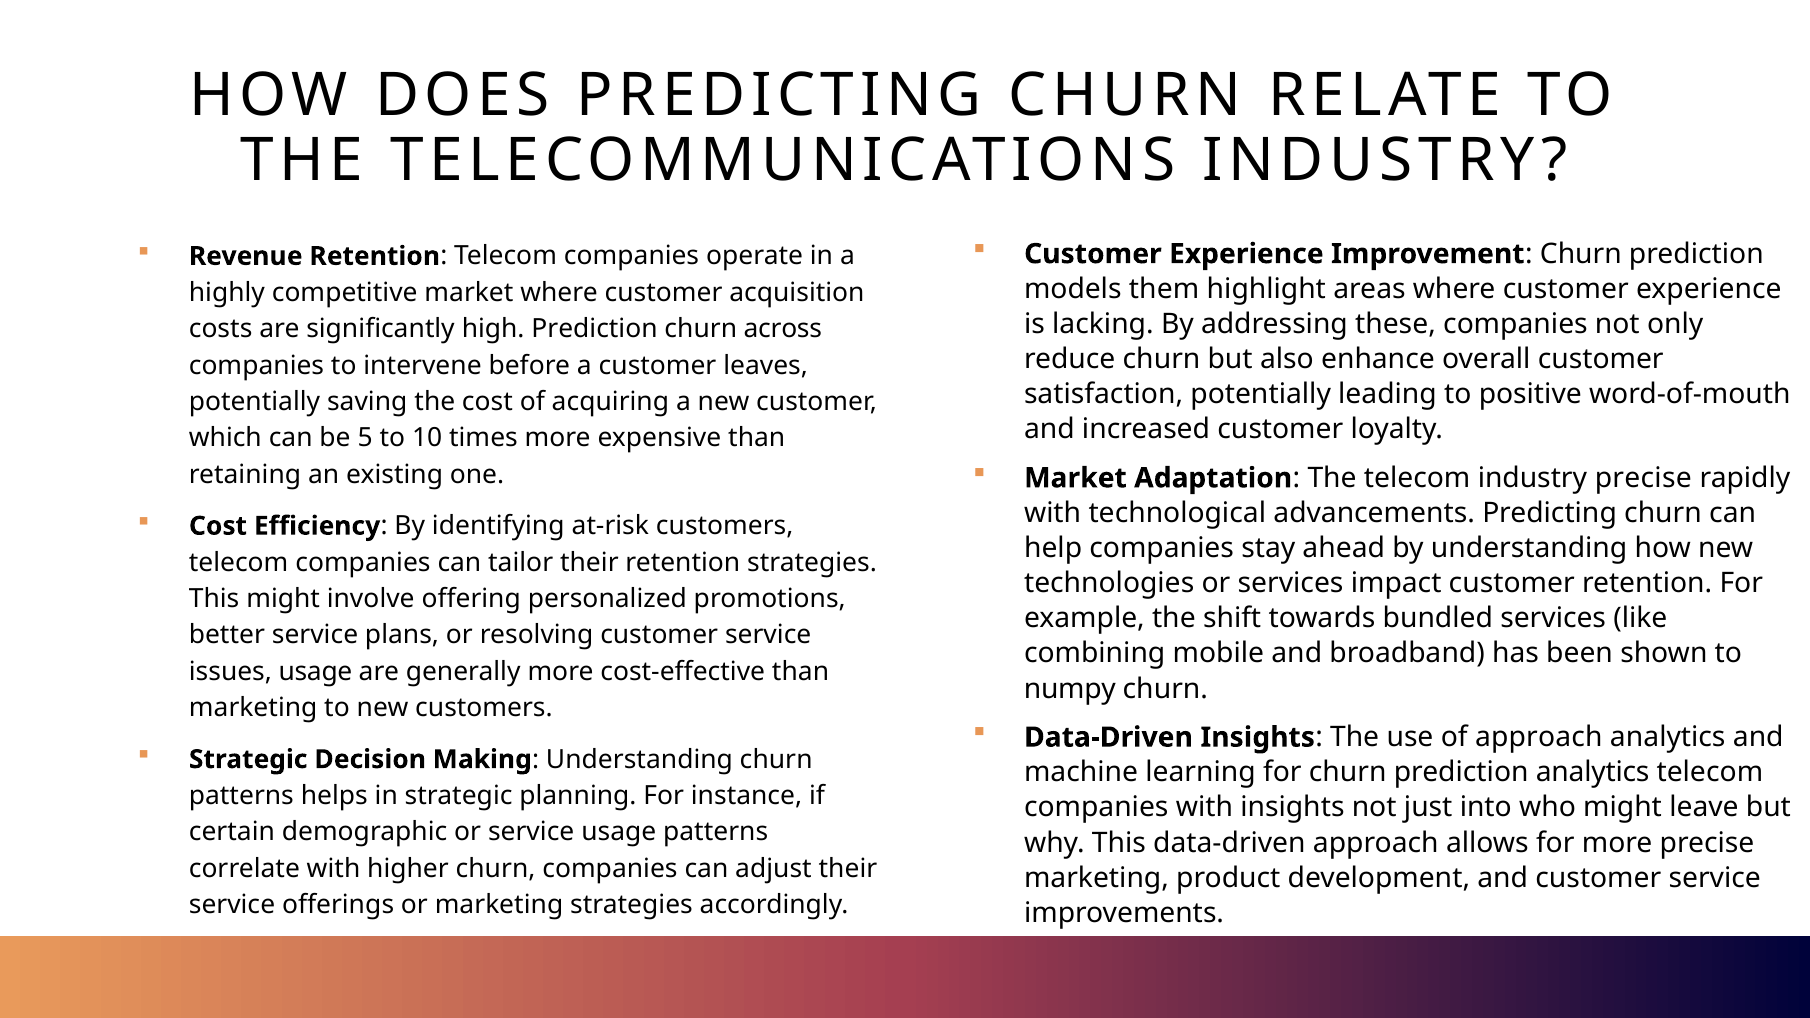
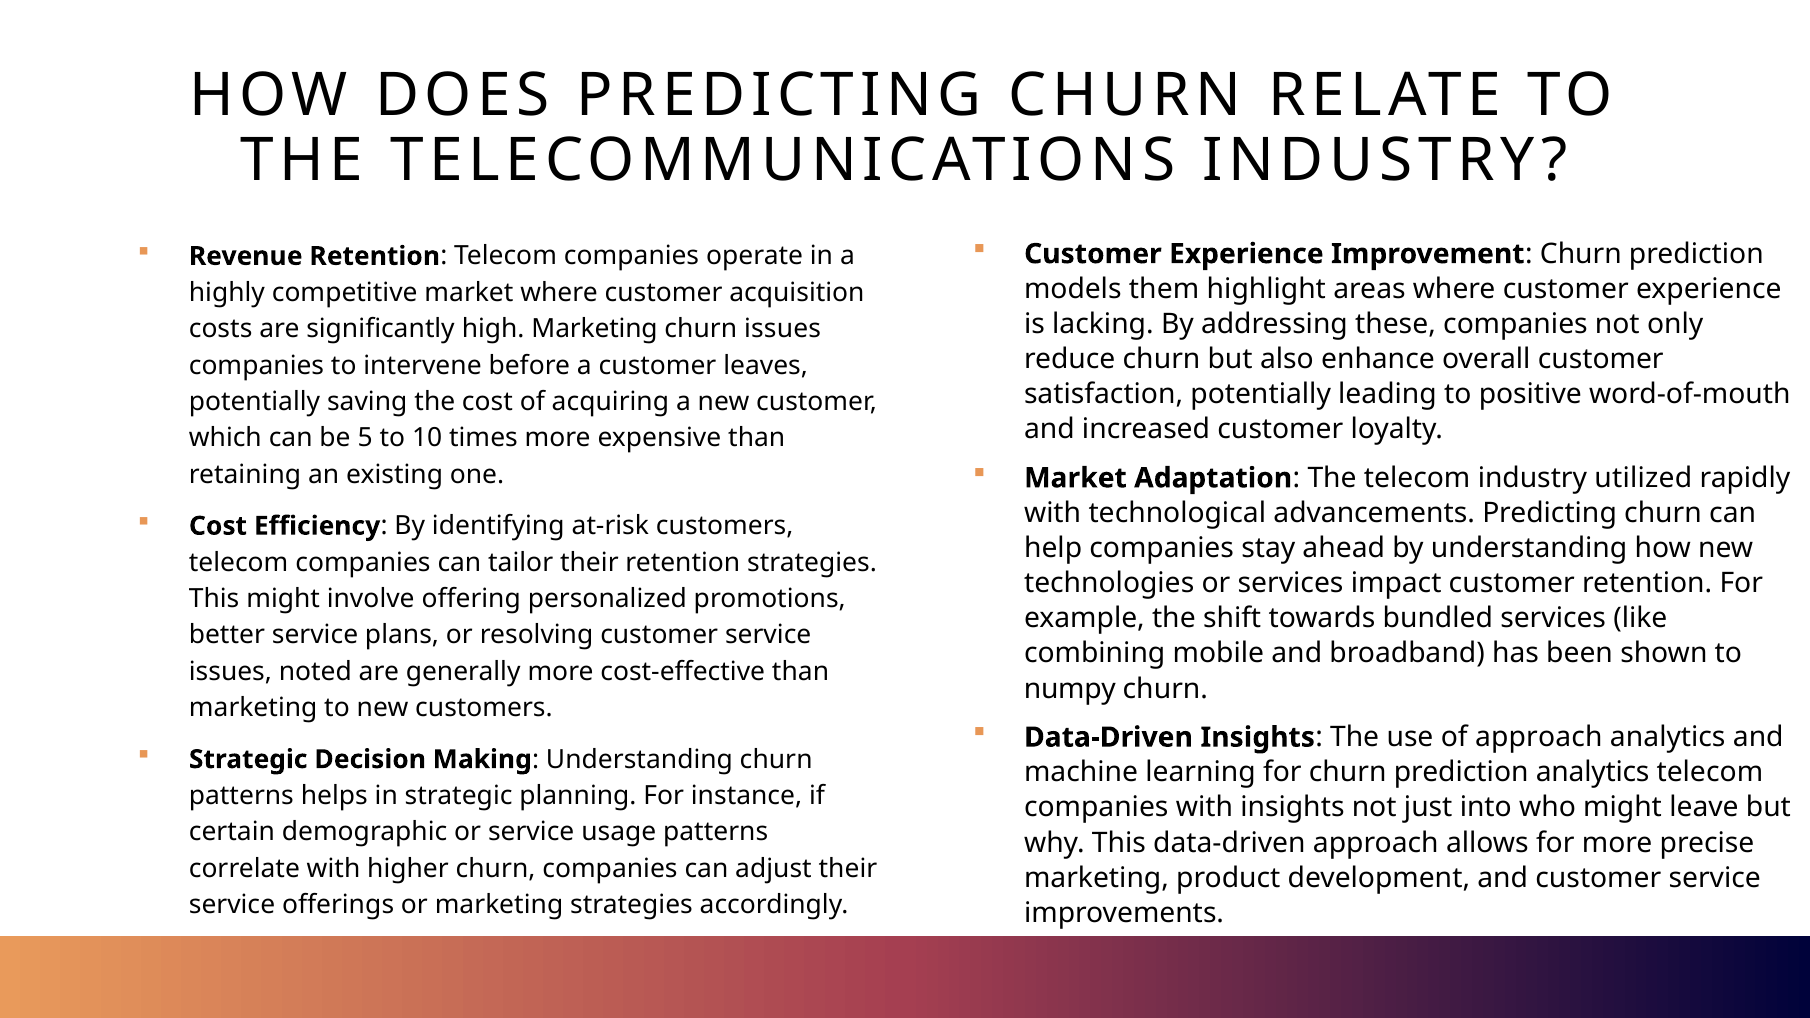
high Prediction: Prediction -> Marketing
churn across: across -> issues
industry precise: precise -> utilized
issues usage: usage -> noted
